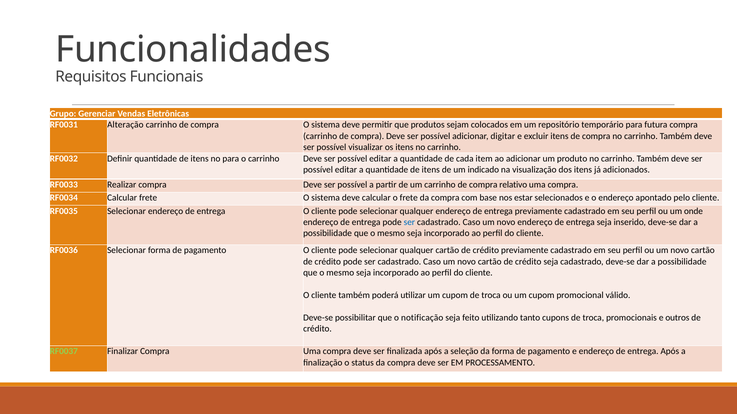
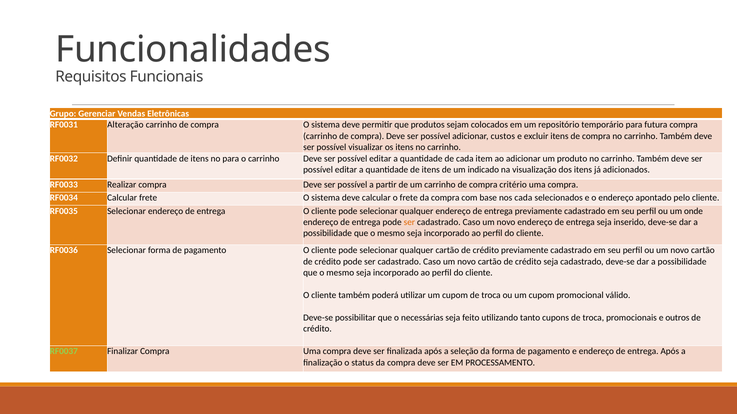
digitar: digitar -> custos
relativo: relativo -> critério
nos estar: estar -> cada
ser at (409, 222) colour: blue -> orange
notificação: notificação -> necessárias
